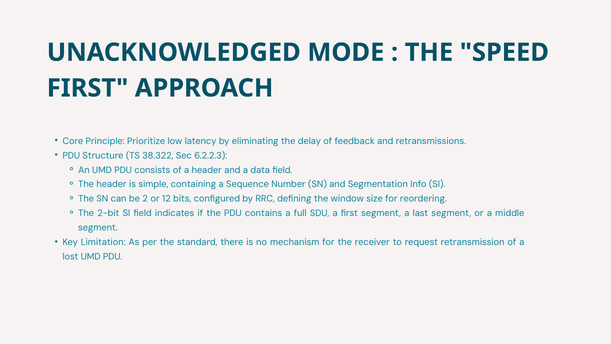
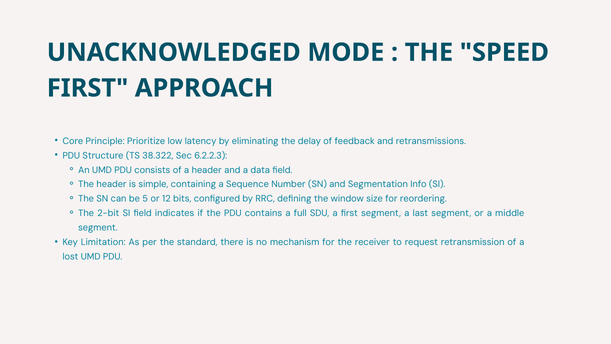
2: 2 -> 5
